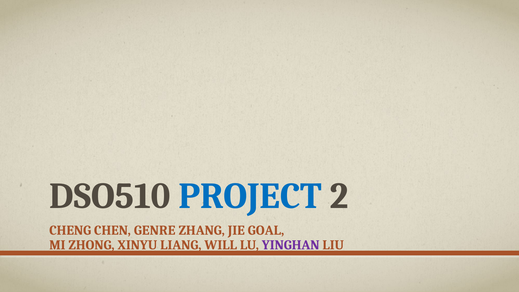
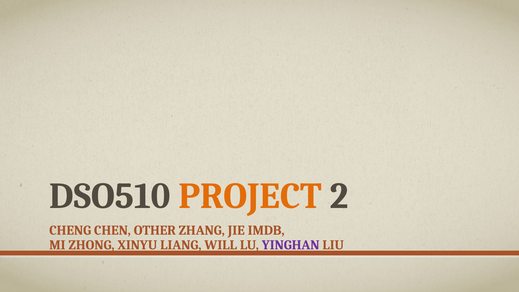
PROJECT colour: blue -> orange
GENRE: GENRE -> OTHER
GOAL: GOAL -> IMDB
